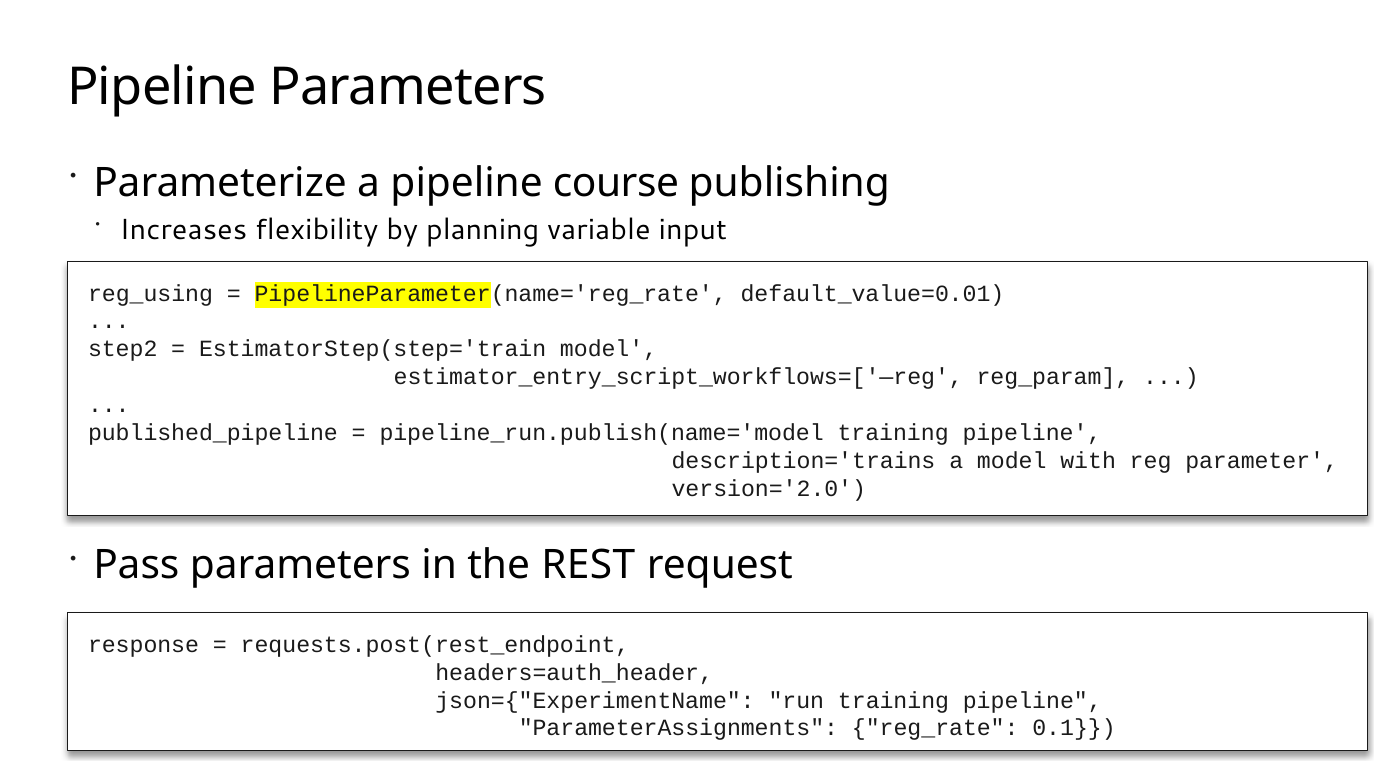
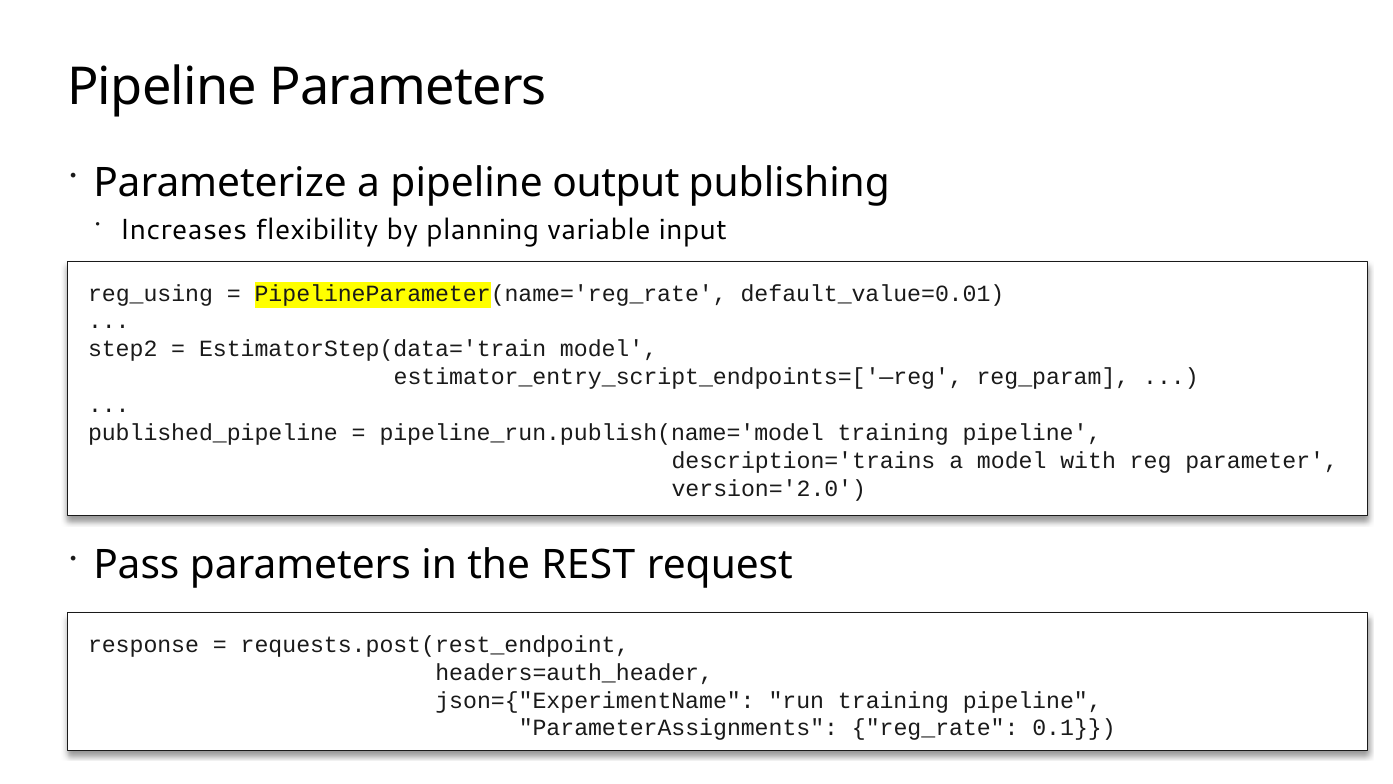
course: course -> output
EstimatorStep(step='train: EstimatorStep(step='train -> EstimatorStep(data='train
estimator_entry_script_workflows=['—reg: estimator_entry_script_workflows=['—reg -> estimator_entry_script_endpoints=['—reg
